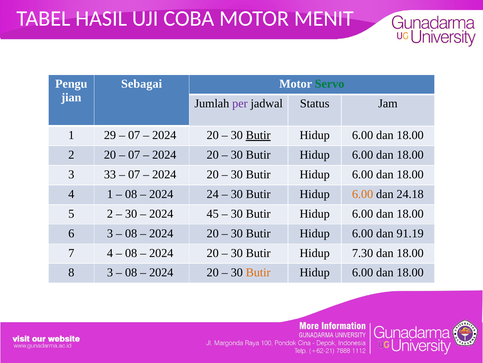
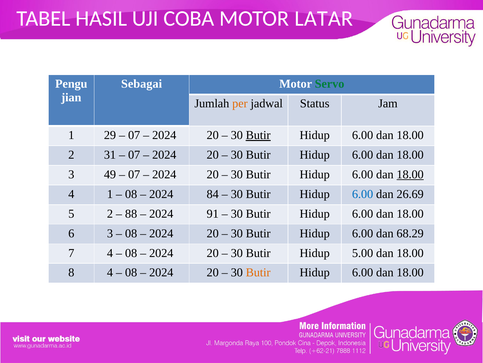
MENIT: MENIT -> LATAR
per colour: purple -> orange
2 20: 20 -> 31
33: 33 -> 49
18.00 at (410, 174) underline: none -> present
24: 24 -> 84
6.00 at (363, 194) colour: orange -> blue
24.18: 24.18 -> 26.69
30 at (131, 213): 30 -> 88
45: 45 -> 91
91.19: 91.19 -> 68.29
7.30: 7.30 -> 5.00
8 3: 3 -> 4
